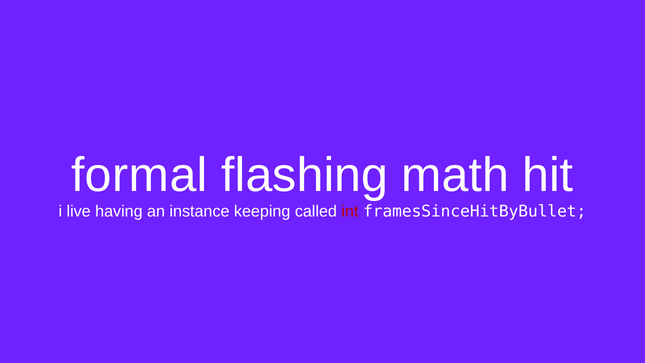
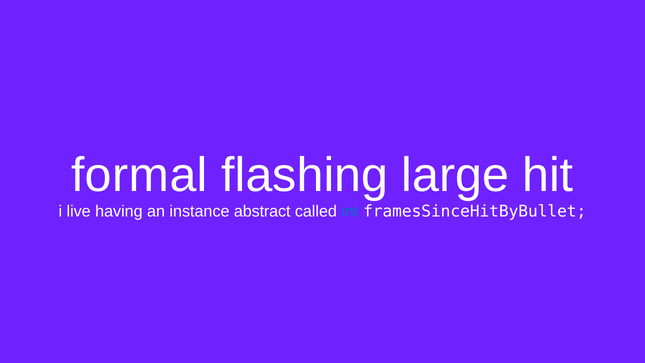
math: math -> large
keeping: keeping -> abstract
int colour: red -> blue
